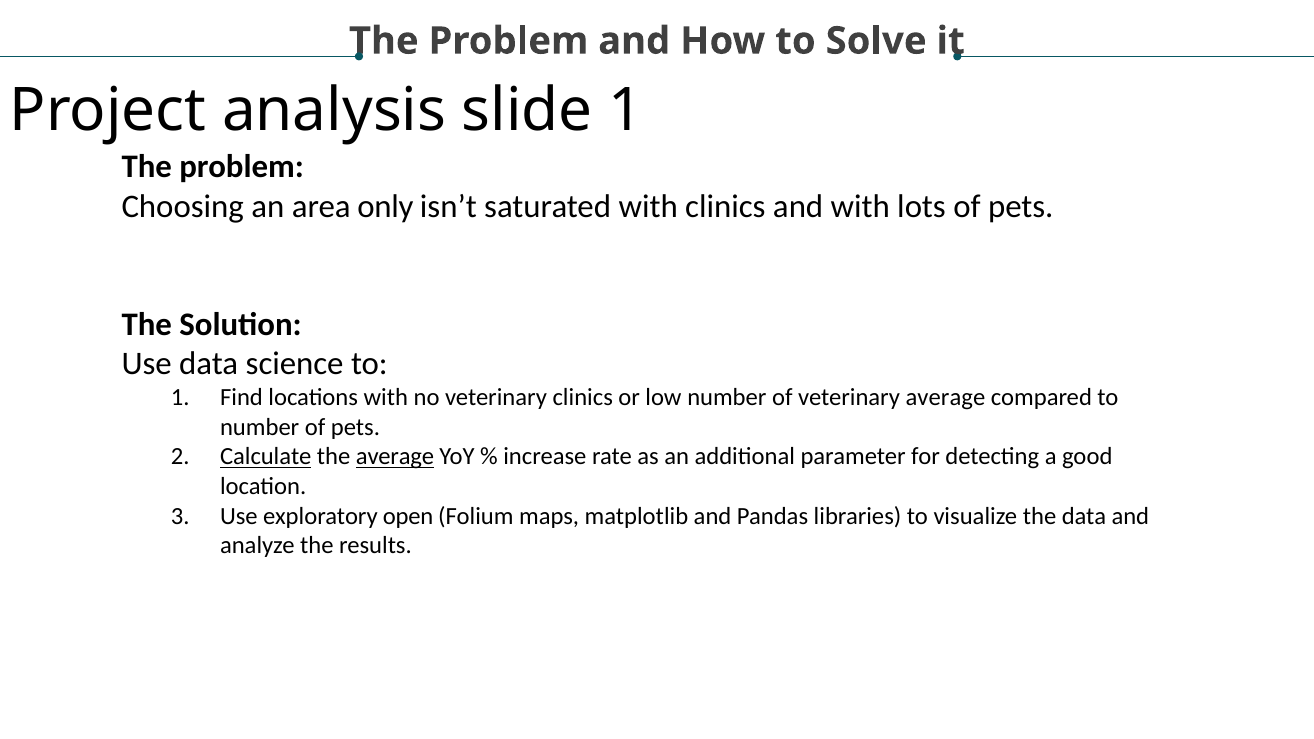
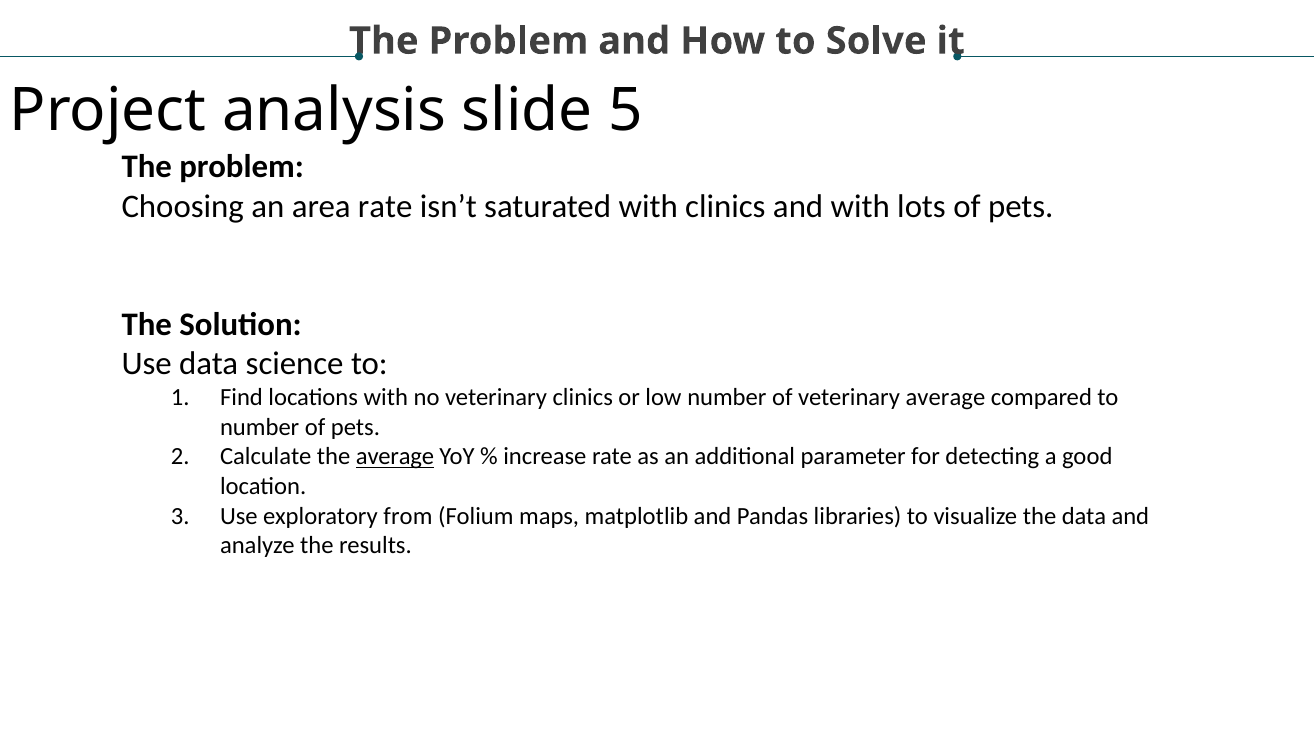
slide 1: 1 -> 5
area only: only -> rate
Calculate underline: present -> none
open: open -> from
